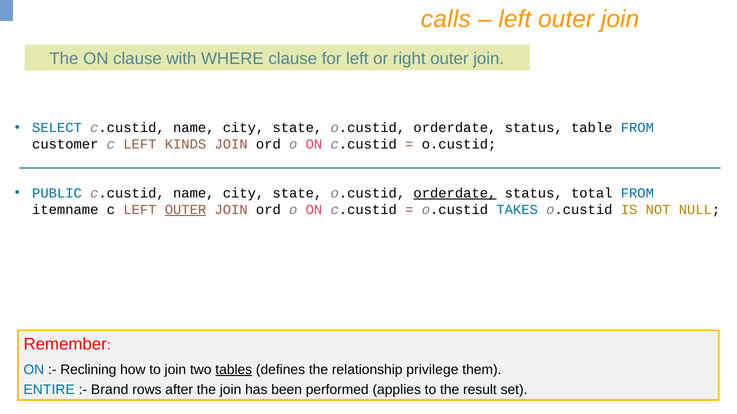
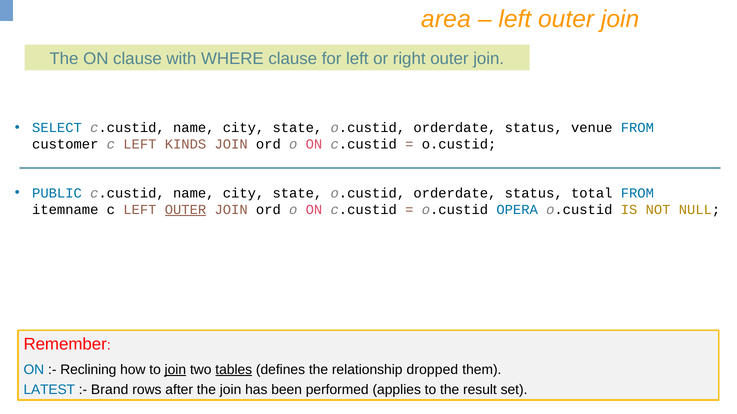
calls: calls -> area
table: table -> venue
orderdate at (455, 193) underline: present -> none
TAKES: TAKES -> OPERA
join at (175, 370) underline: none -> present
privilege: privilege -> dropped
ENTIRE: ENTIRE -> LATEST
